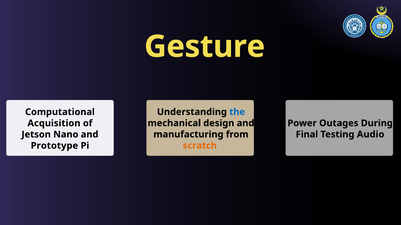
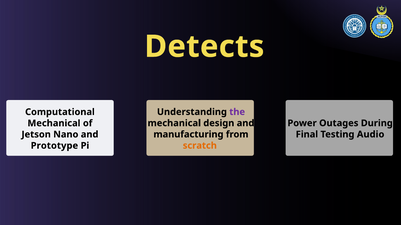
Gesture: Gesture -> Detects
the colour: blue -> purple
Acquisition at (54, 123): Acquisition -> Mechanical
